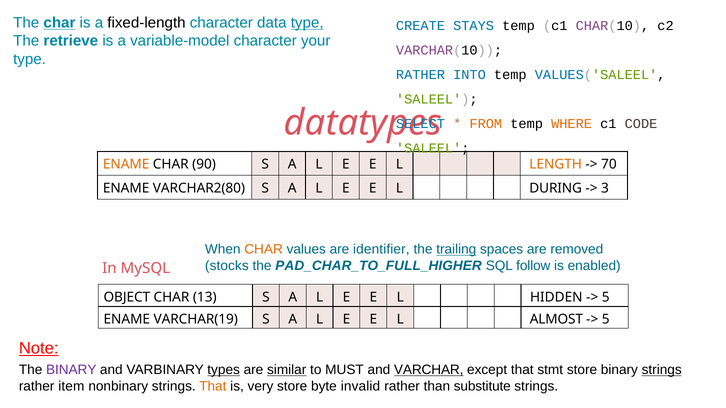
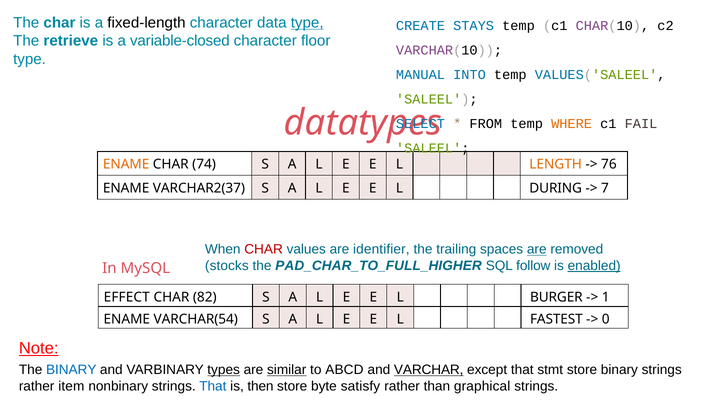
char at (59, 23) underline: present -> none
variable-model: variable-model -> variable-closed
your: your -> floor
RATHER at (420, 75): RATHER -> MANUAL
FROM colour: orange -> black
CODE: CODE -> FAIL
90: 90 -> 74
70: 70 -> 76
VARCHAR2(80: VARCHAR2(80 -> VARCHAR2(37
3: 3 -> 7
CHAR at (264, 250) colour: orange -> red
trailing underline: present -> none
are at (537, 250) underline: none -> present
enabled underline: none -> present
OBJECT: OBJECT -> EFFECT
13: 13 -> 82
HIDDEN: HIDDEN -> BURGER
5 at (606, 297): 5 -> 1
VARCHAR(19: VARCHAR(19 -> VARCHAR(54
ALMOST: ALMOST -> FASTEST
5 at (606, 320): 5 -> 0
BINARY at (71, 370) colour: purple -> blue
MUST: MUST -> ABCD
strings at (662, 370) underline: present -> none
That at (213, 387) colour: orange -> blue
very: very -> then
invalid: invalid -> satisfy
substitute: substitute -> graphical
